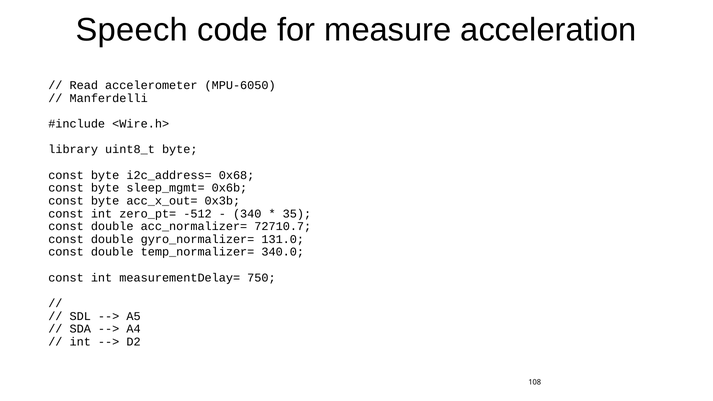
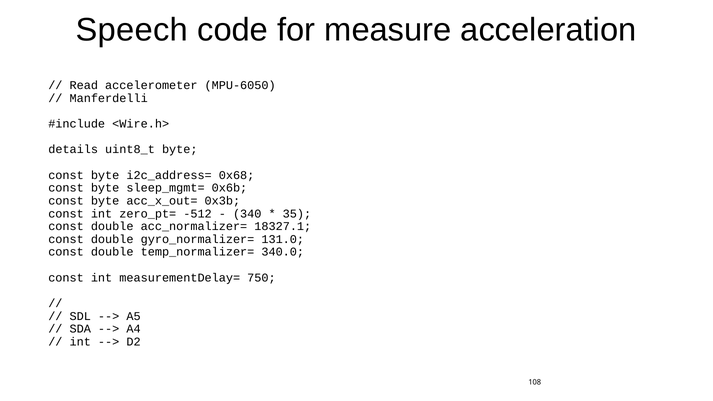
library: library -> details
72710.7: 72710.7 -> 18327.1
